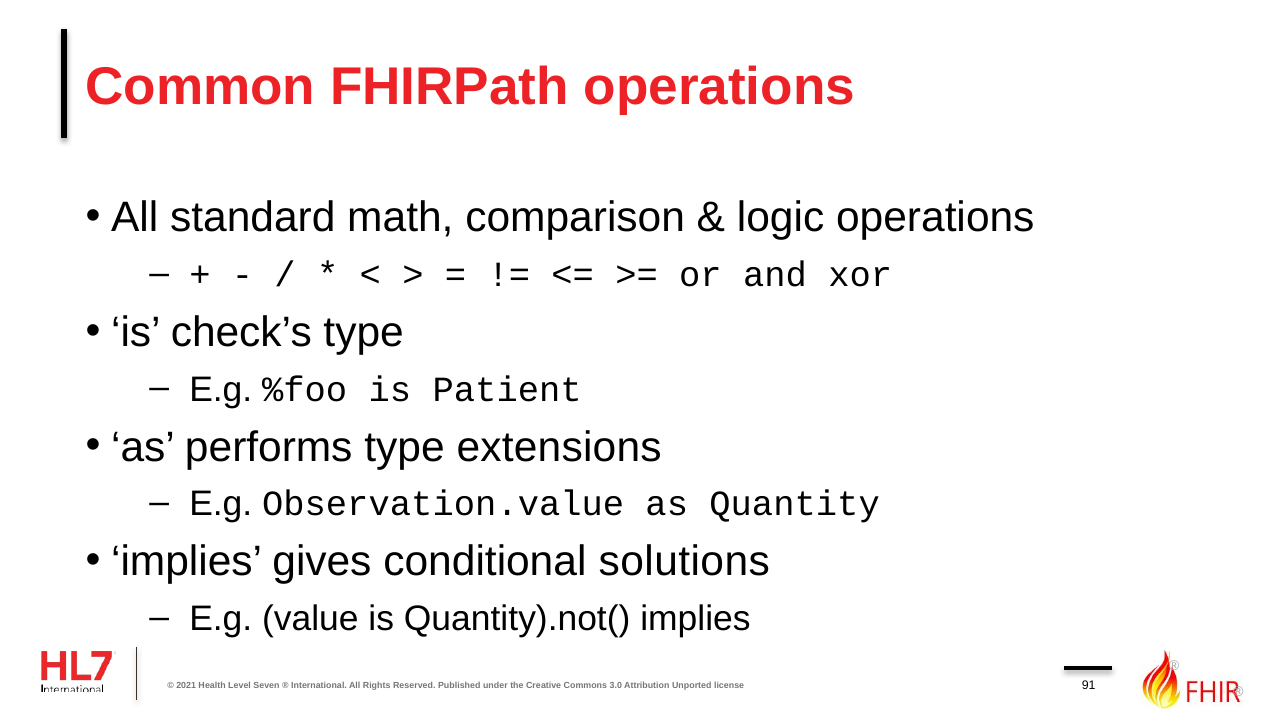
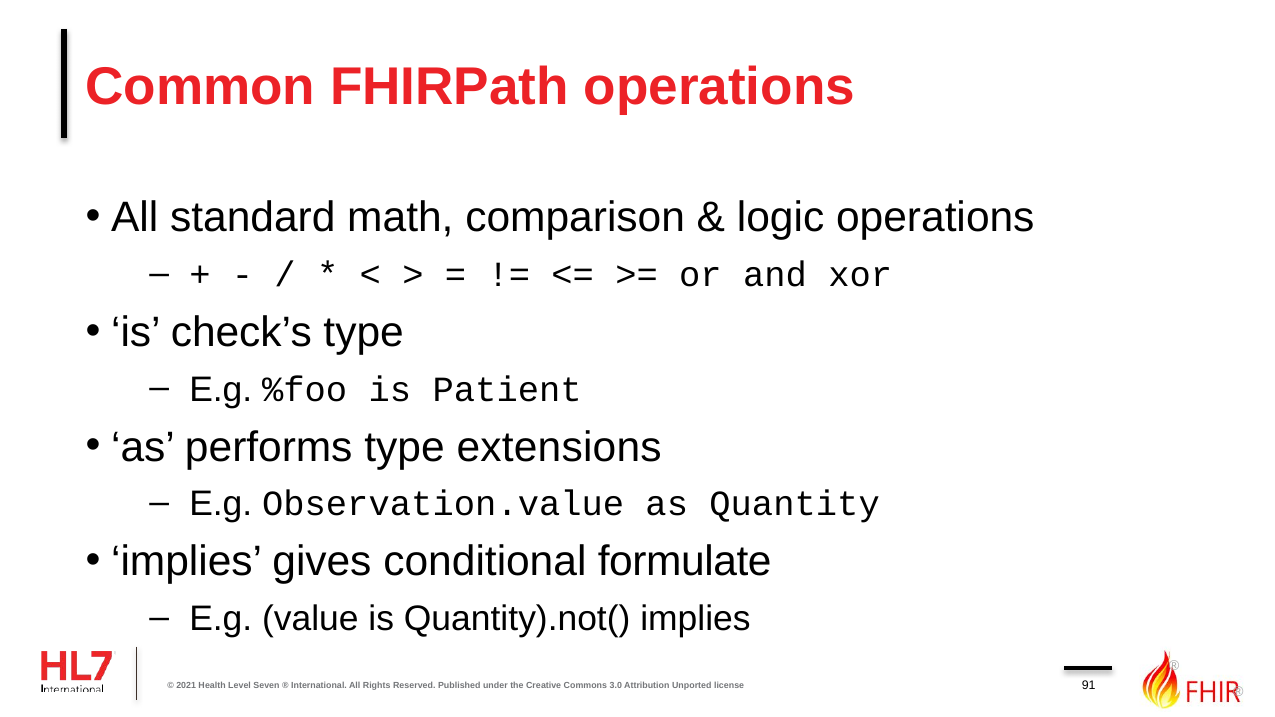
solutions: solutions -> formulate
